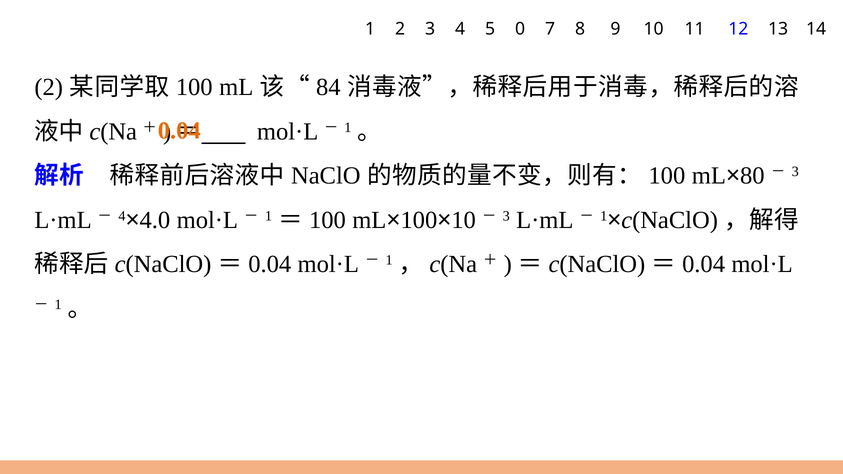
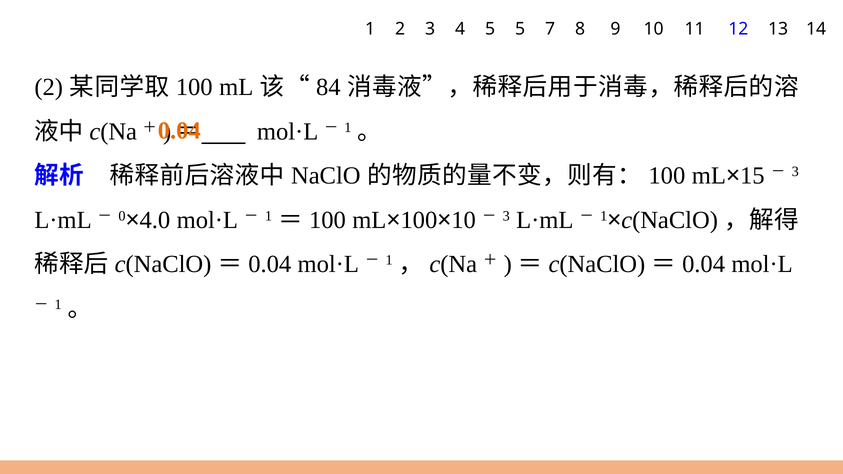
5 0: 0 -> 5
80: 80 -> 15
4 at (122, 216): 4 -> 0
